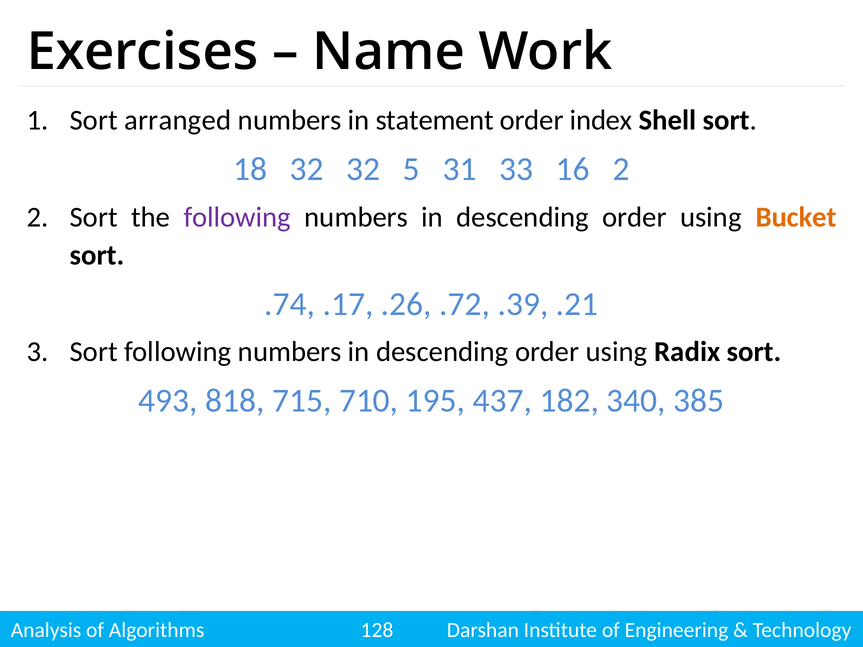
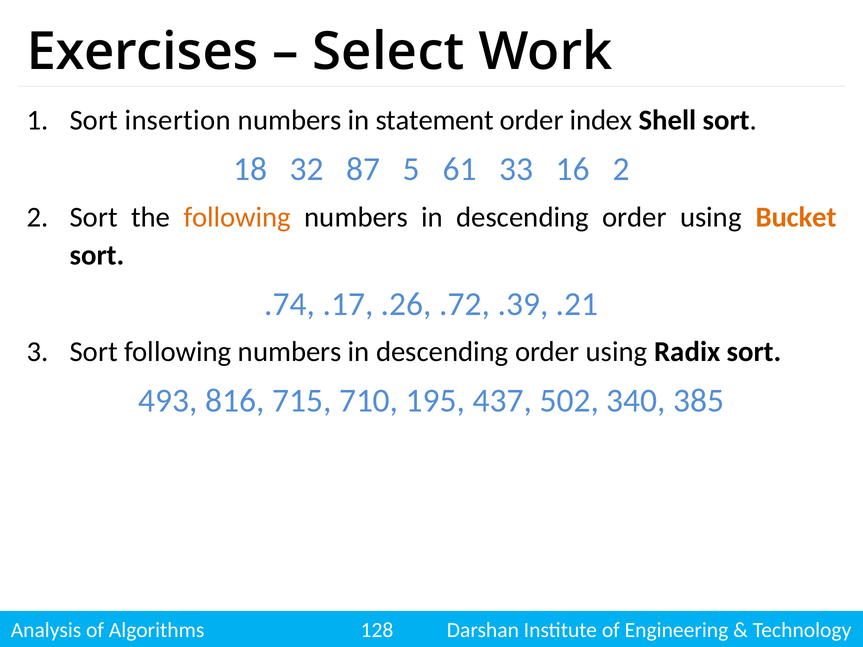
Name: Name -> Select
arranged: arranged -> insertion
32 32: 32 -> 87
31: 31 -> 61
following at (237, 217) colour: purple -> orange
818: 818 -> 816
182: 182 -> 502
